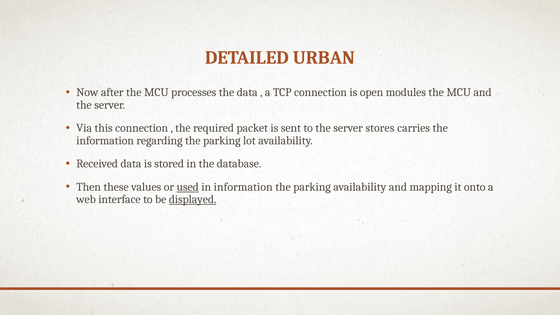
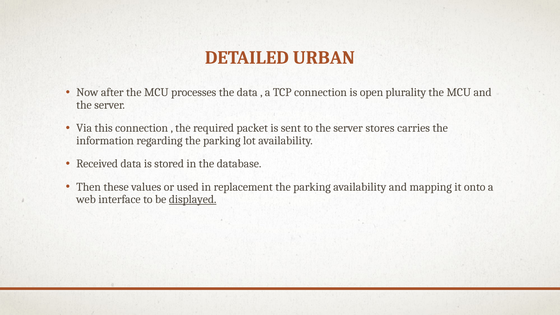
modules: modules -> plurality
used underline: present -> none
in information: information -> replacement
